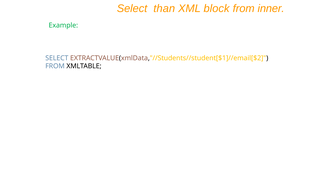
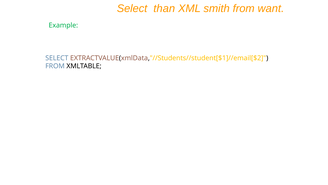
block: block -> smith
inner: inner -> want
